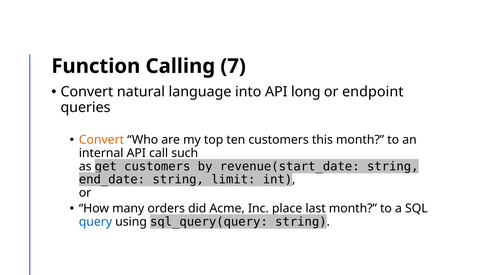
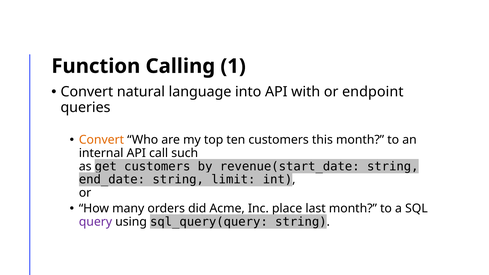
7: 7 -> 1
long: long -> with
query colour: blue -> purple
